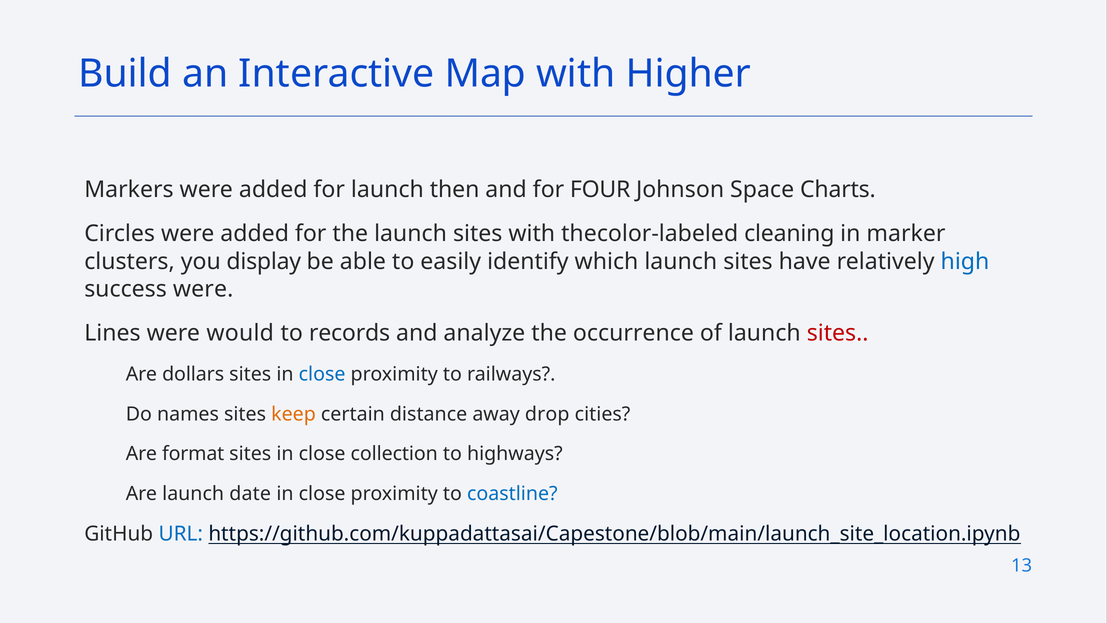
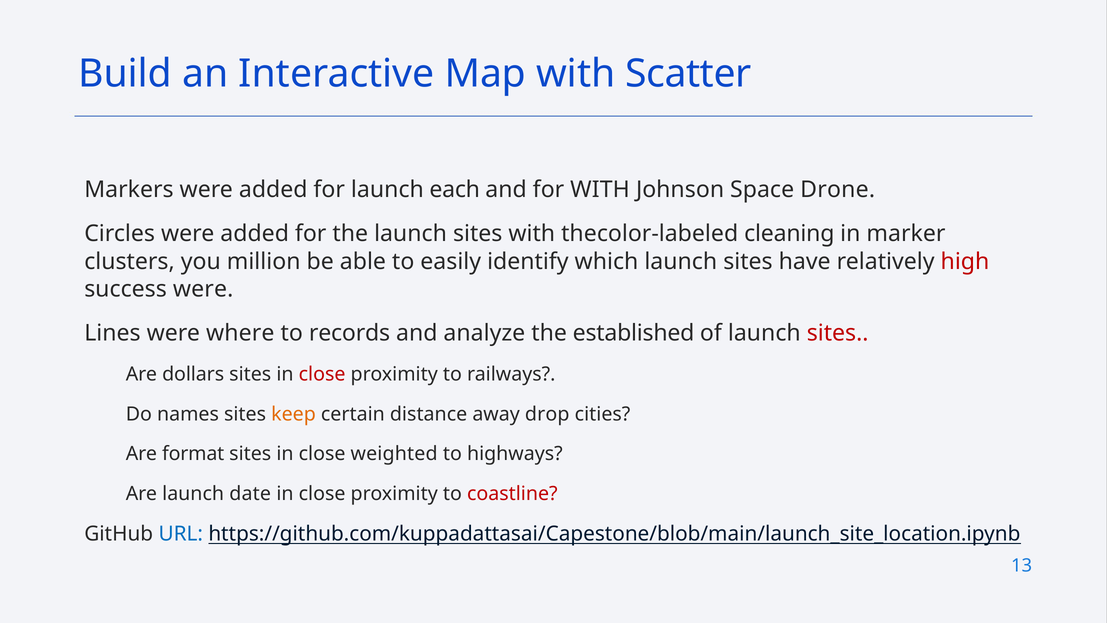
Higher: Higher -> Scatter
then: then -> each
for FOUR: FOUR -> WITH
Charts: Charts -> Drone
display: display -> million
high colour: blue -> red
would: would -> where
occurrence: occurrence -> established
close at (322, 374) colour: blue -> red
collection: collection -> weighted
coastline colour: blue -> red
